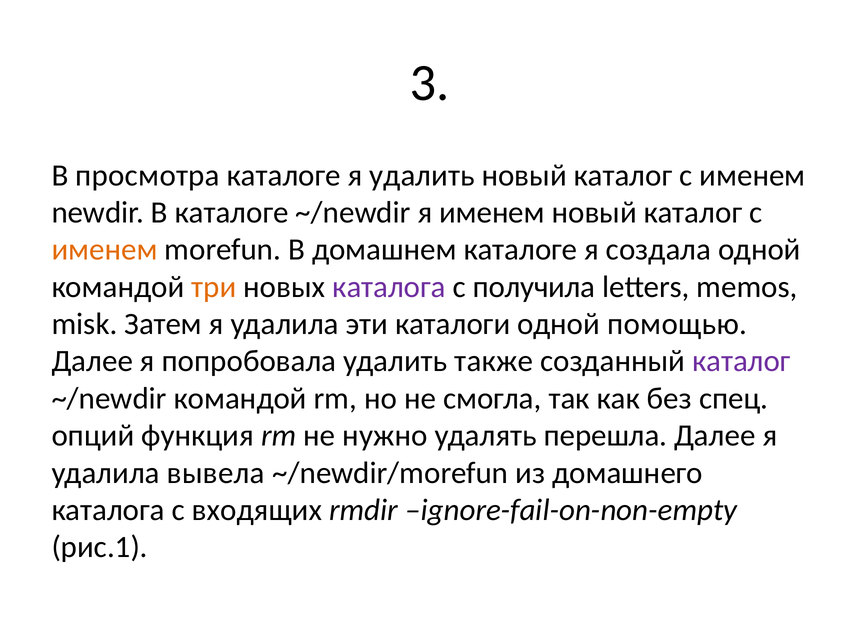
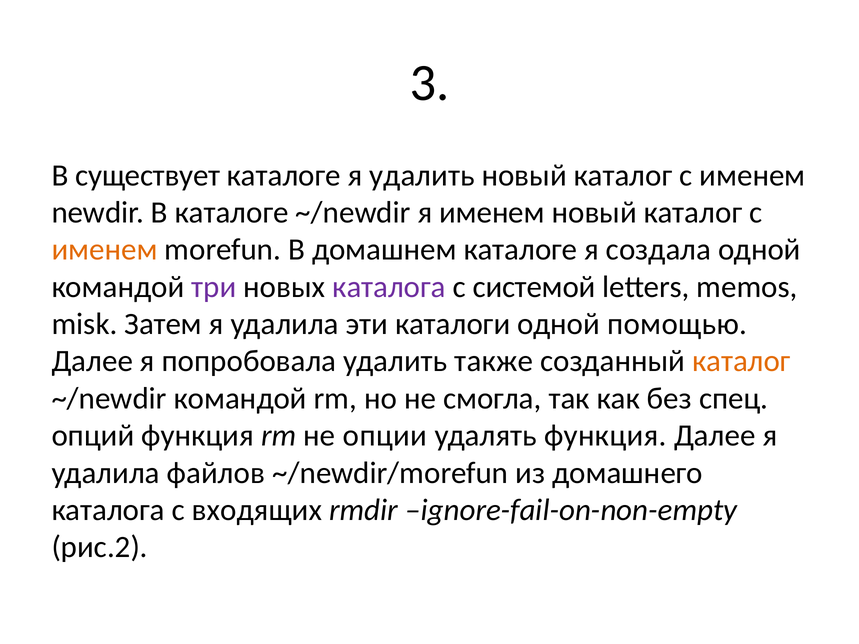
просмотра: просмотра -> существует
три colour: orange -> purple
получила: получила -> системой
каталог at (741, 361) colour: purple -> orange
нужно: нужно -> опции
удалять перешла: перешла -> функция
вывела: вывела -> файлов
рис.1: рис.1 -> рис.2
